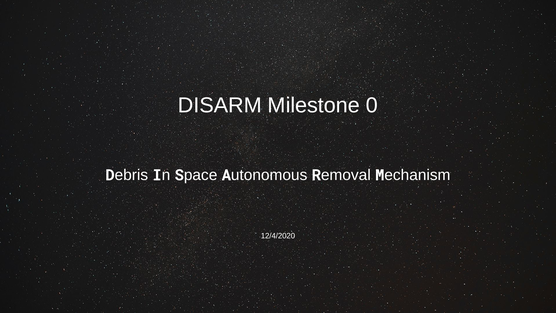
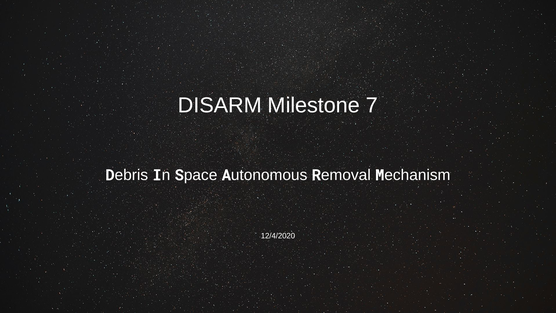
0: 0 -> 7
